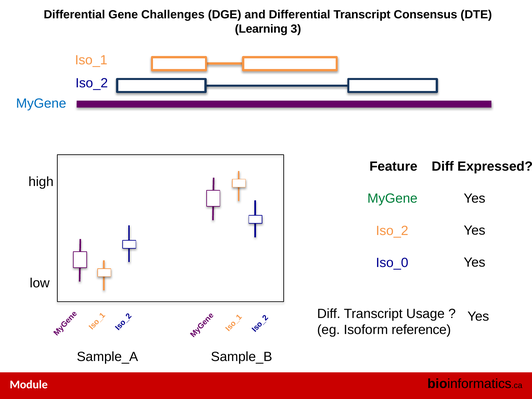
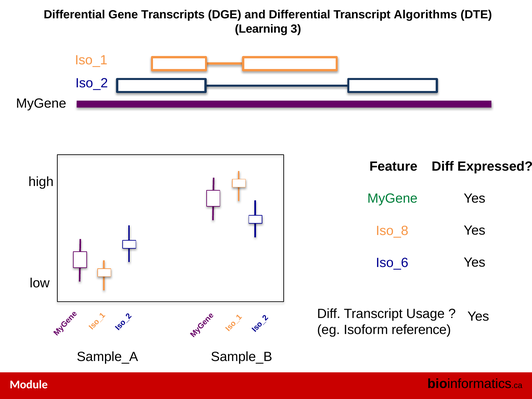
Challenges: Challenges -> Transcripts
Consensus: Consensus -> Algorithms
MyGene at (41, 103) colour: blue -> black
Iso_2 at (392, 231): Iso_2 -> Iso_8
Iso_0: Iso_0 -> Iso_6
